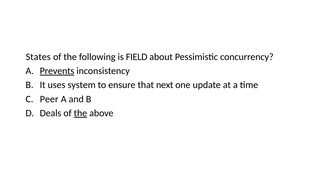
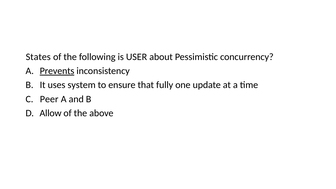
FIELD: FIELD -> USER
next: next -> fully
Deals: Deals -> Allow
the at (80, 113) underline: present -> none
